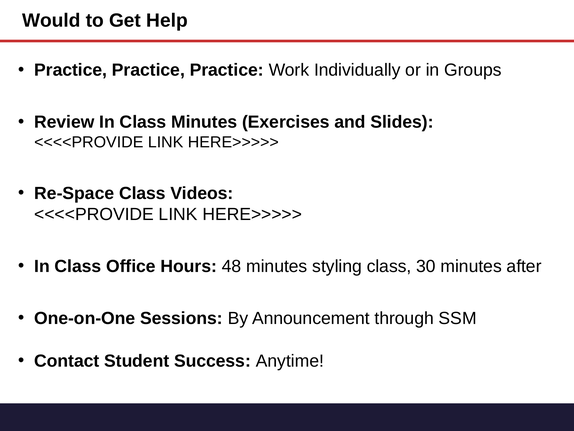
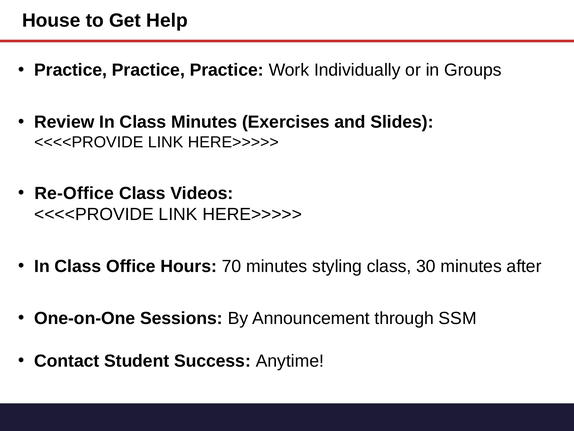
Would: Would -> House
Re-Space: Re-Space -> Re-Office
48: 48 -> 70
